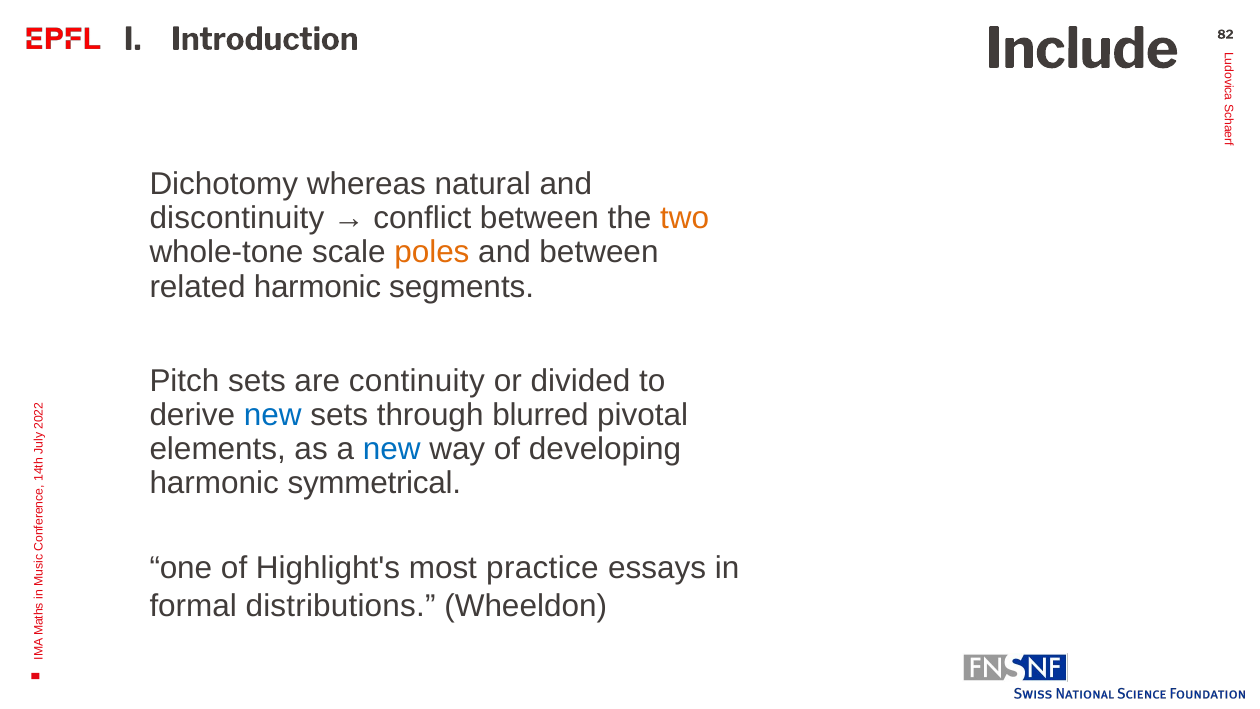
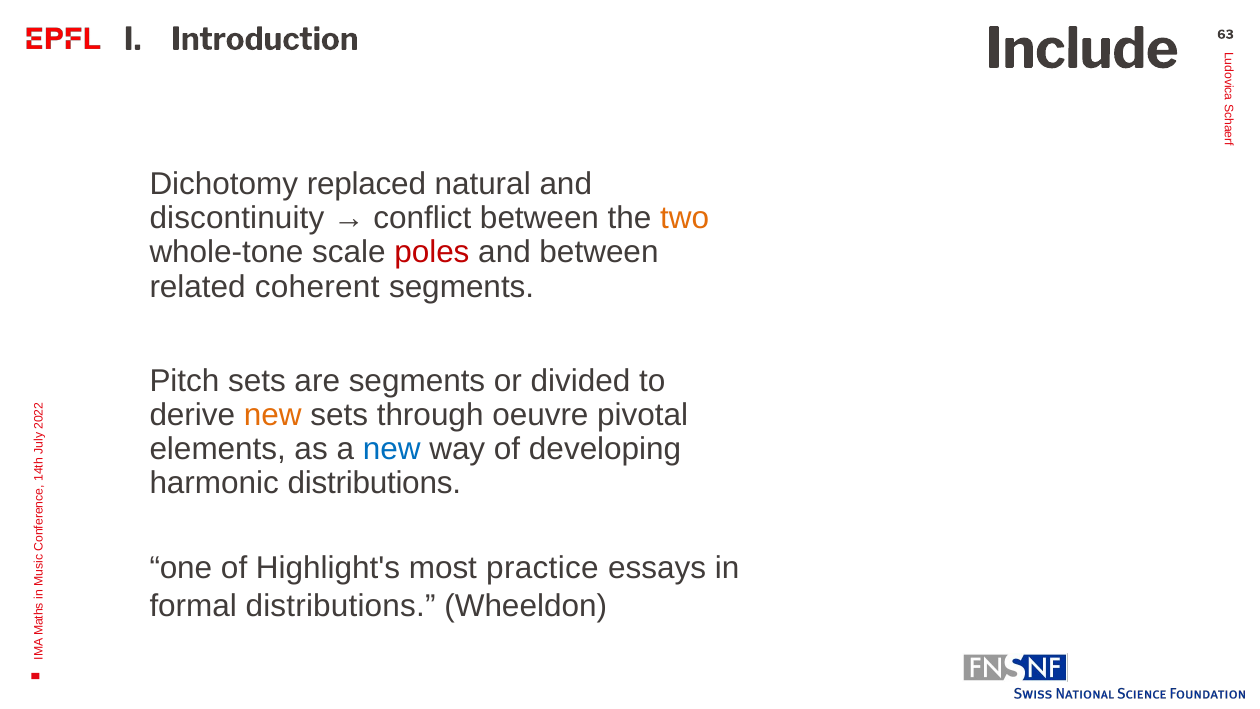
82: 82 -> 63
whereas: whereas -> replaced
poles colour: orange -> red
related harmonic: harmonic -> coherent
are continuity: continuity -> segments
new at (273, 415) colour: blue -> orange
blurred: blurred -> oeuvre
harmonic symmetrical: symmetrical -> distributions
